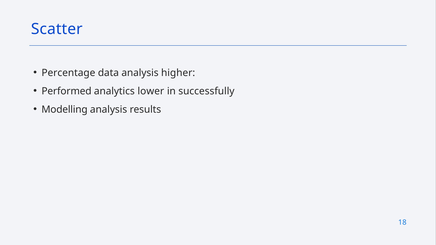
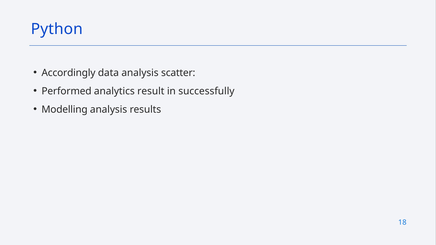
Scatter: Scatter -> Python
Percentage: Percentage -> Accordingly
higher: higher -> scatter
lower: lower -> result
